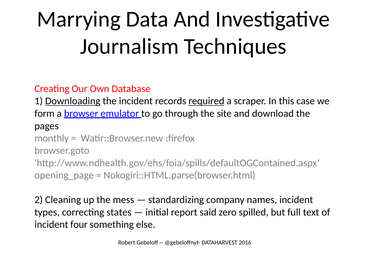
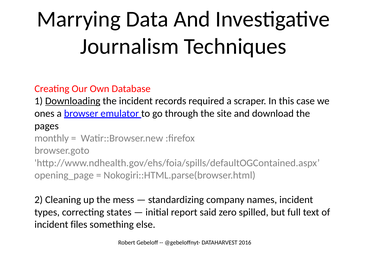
required underline: present -> none
form: form -> ones
four: four -> files
